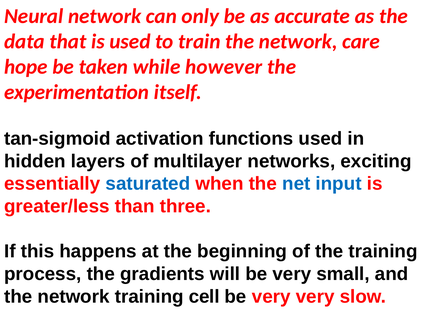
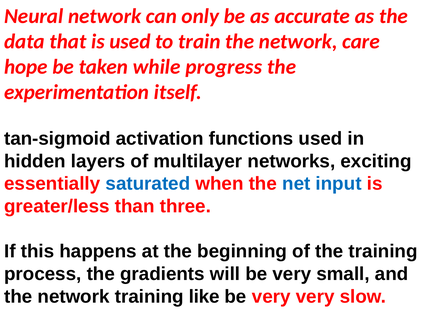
however: however -> progress
cell: cell -> like
